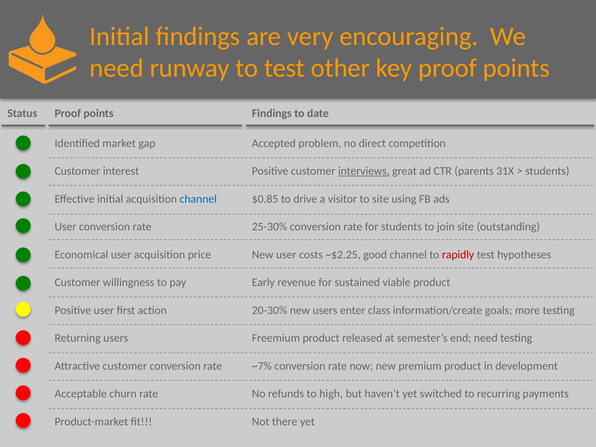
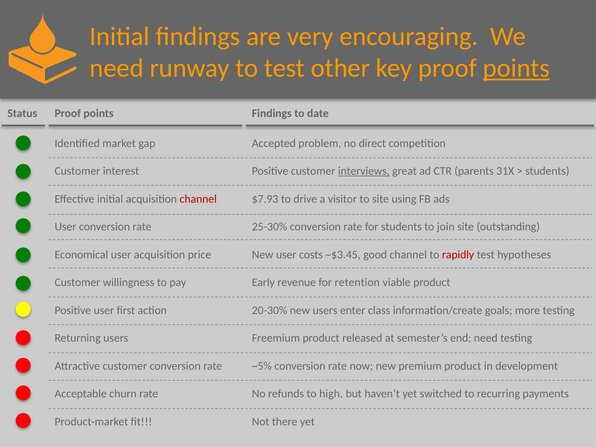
points at (516, 68) underline: none -> present
channel at (198, 199) colour: blue -> red
$0.85: $0.85 -> $7.93
~$2.25: ~$2.25 -> ~$3.45
sustained: sustained -> retention
~7%: ~7% -> ~5%
